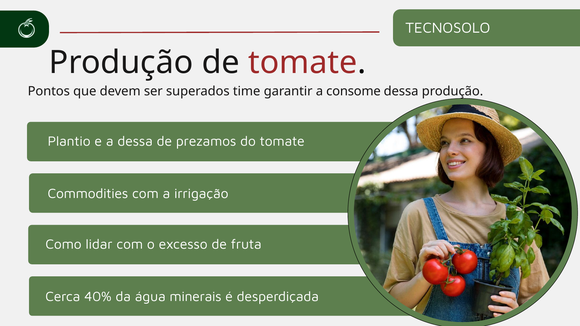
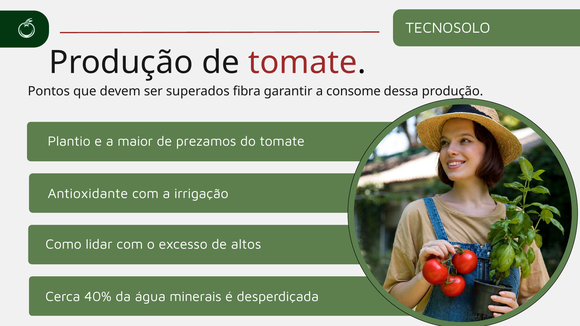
time: time -> fibra
a dessa: dessa -> maior
Commodities: Commodities -> Antioxidante
fruta: fruta -> altos
